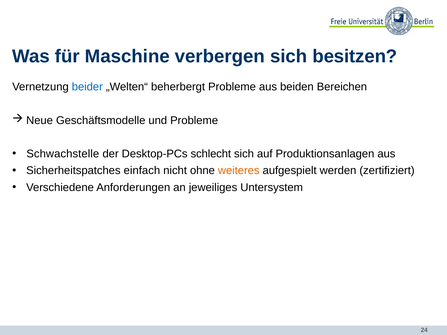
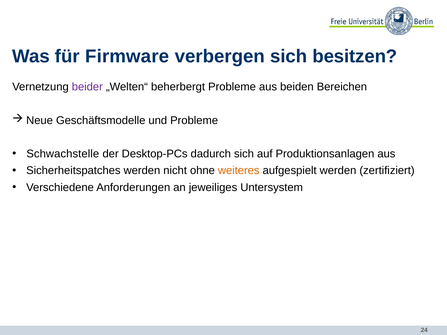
Maschine: Maschine -> Firmware
beider colour: blue -> purple
schlecht: schlecht -> dadurch
Sicherheitspatches einfach: einfach -> werden
